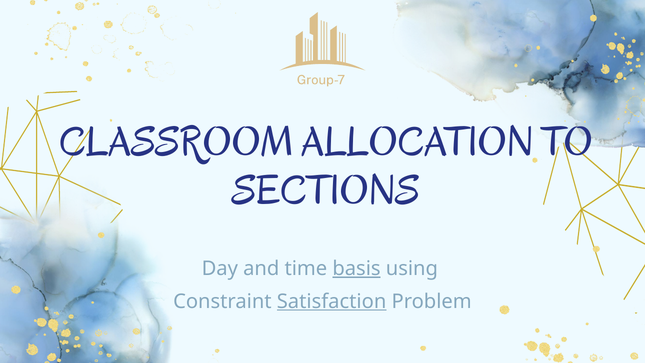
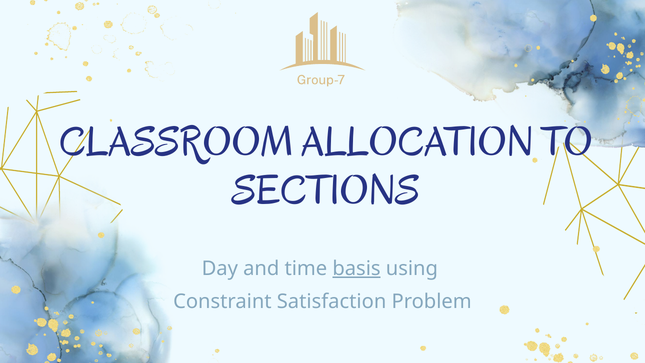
Satisfaction underline: present -> none
